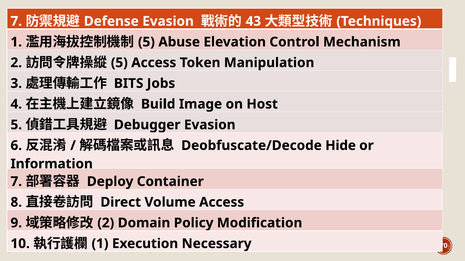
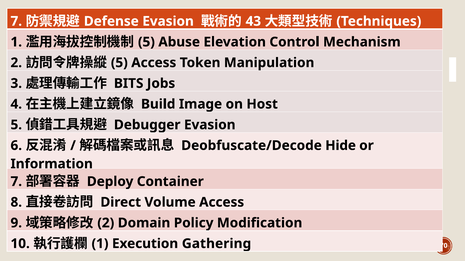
Necessary: Necessary -> Gathering
